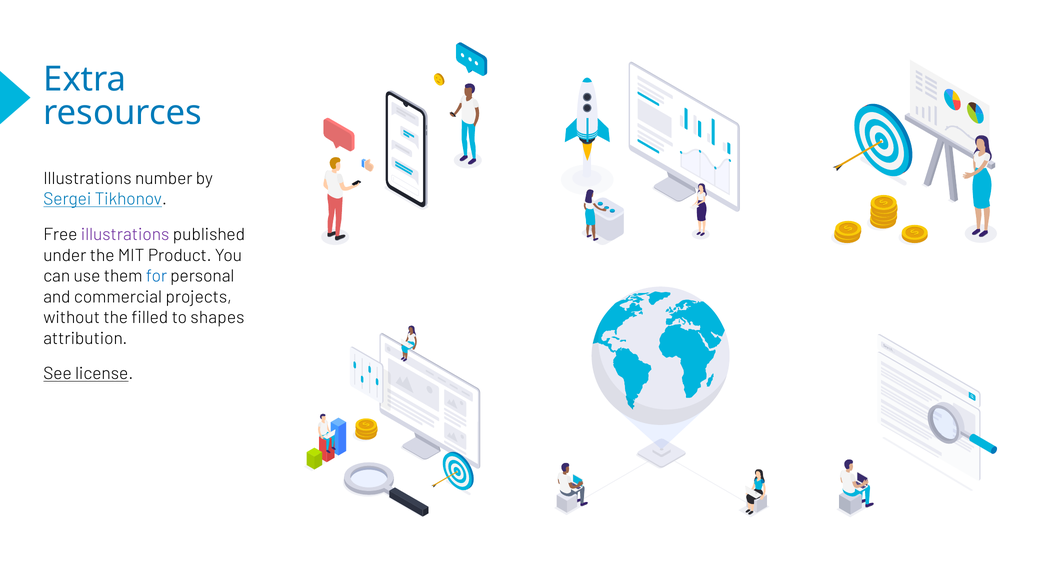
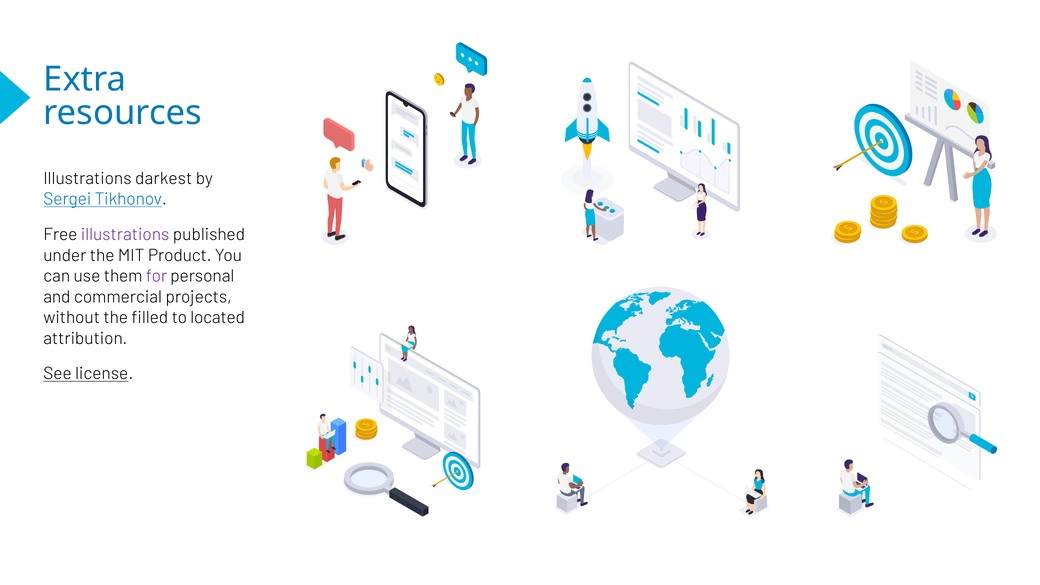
number: number -> darkest
for colour: blue -> purple
shapes: shapes -> located
